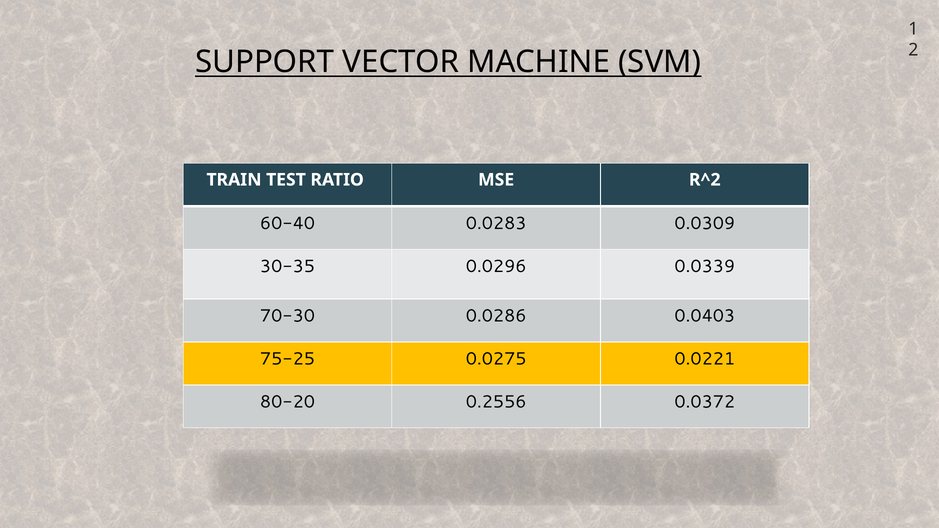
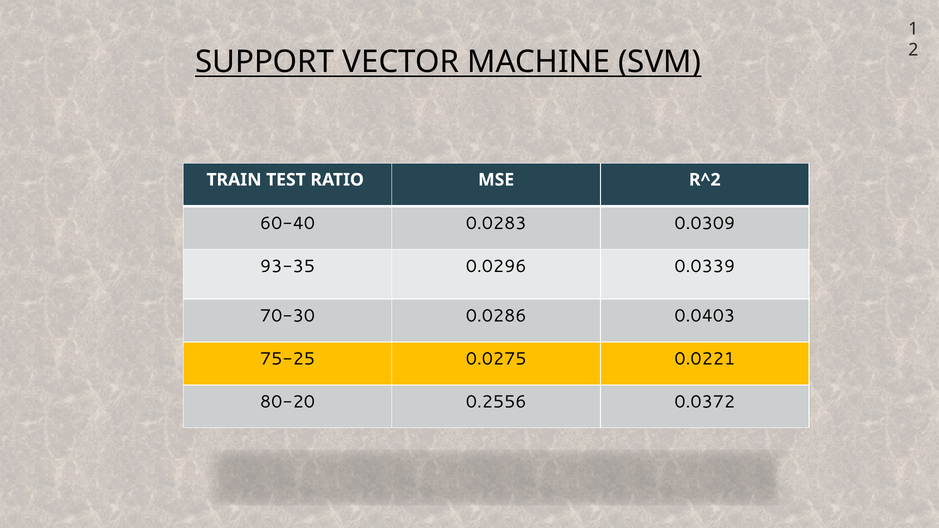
30-35: 30-35 -> 93-35
